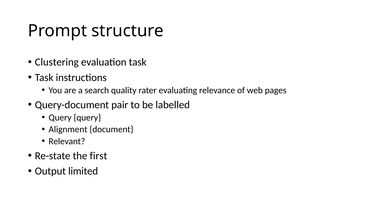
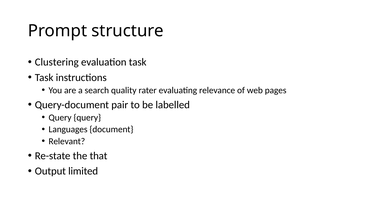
Alignment: Alignment -> Languages
first: first -> that
